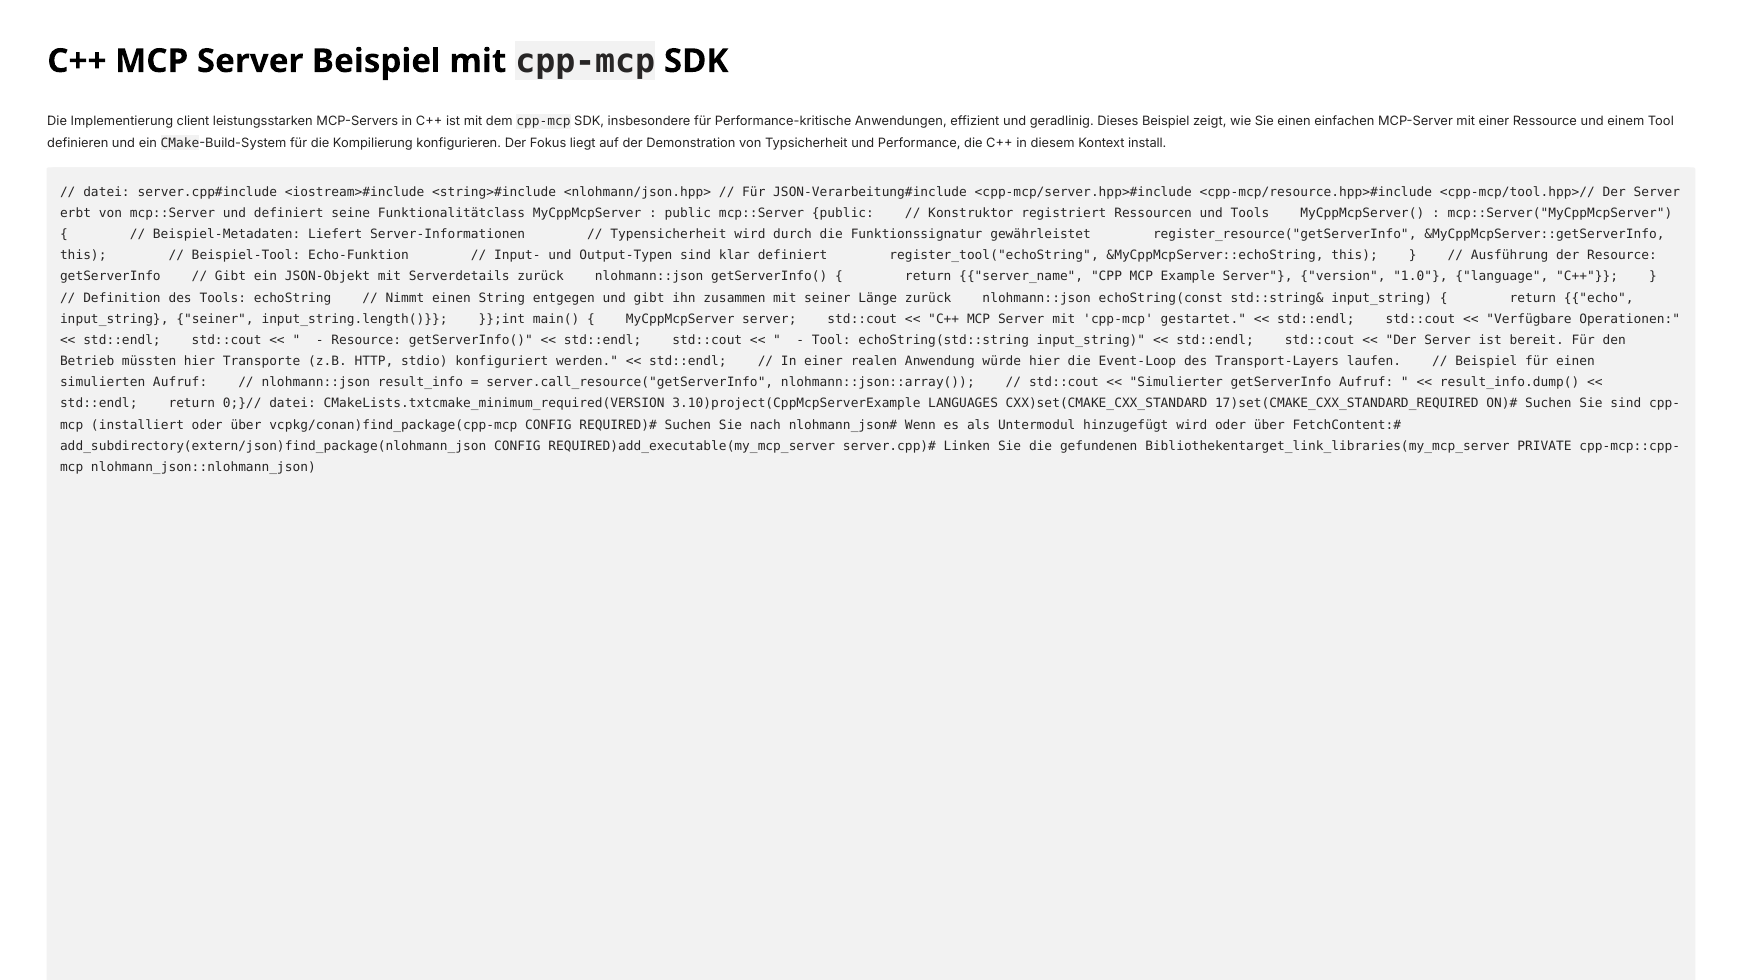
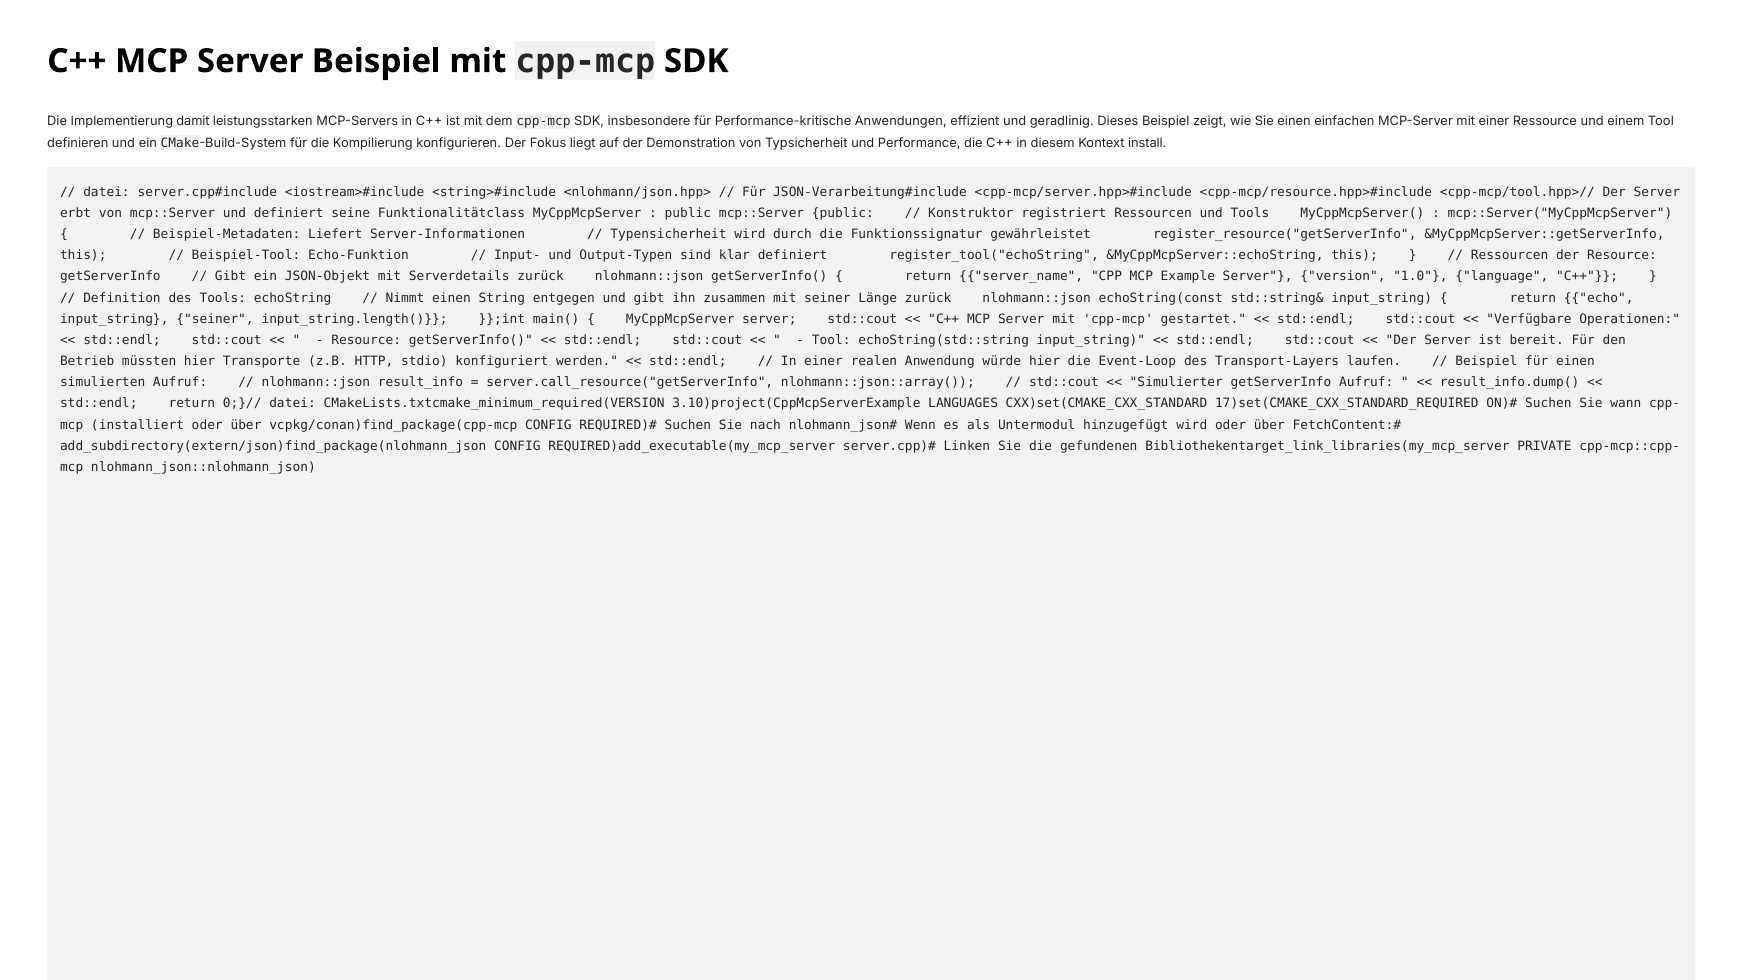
client: client -> damit
Ausführung at (1510, 255): Ausführung -> Ressourcen
Sie sind: sind -> wann
